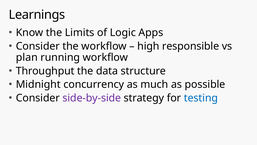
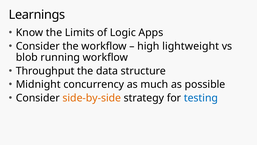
responsible: responsible -> lightweight
plan: plan -> blob
side-by-side colour: purple -> orange
